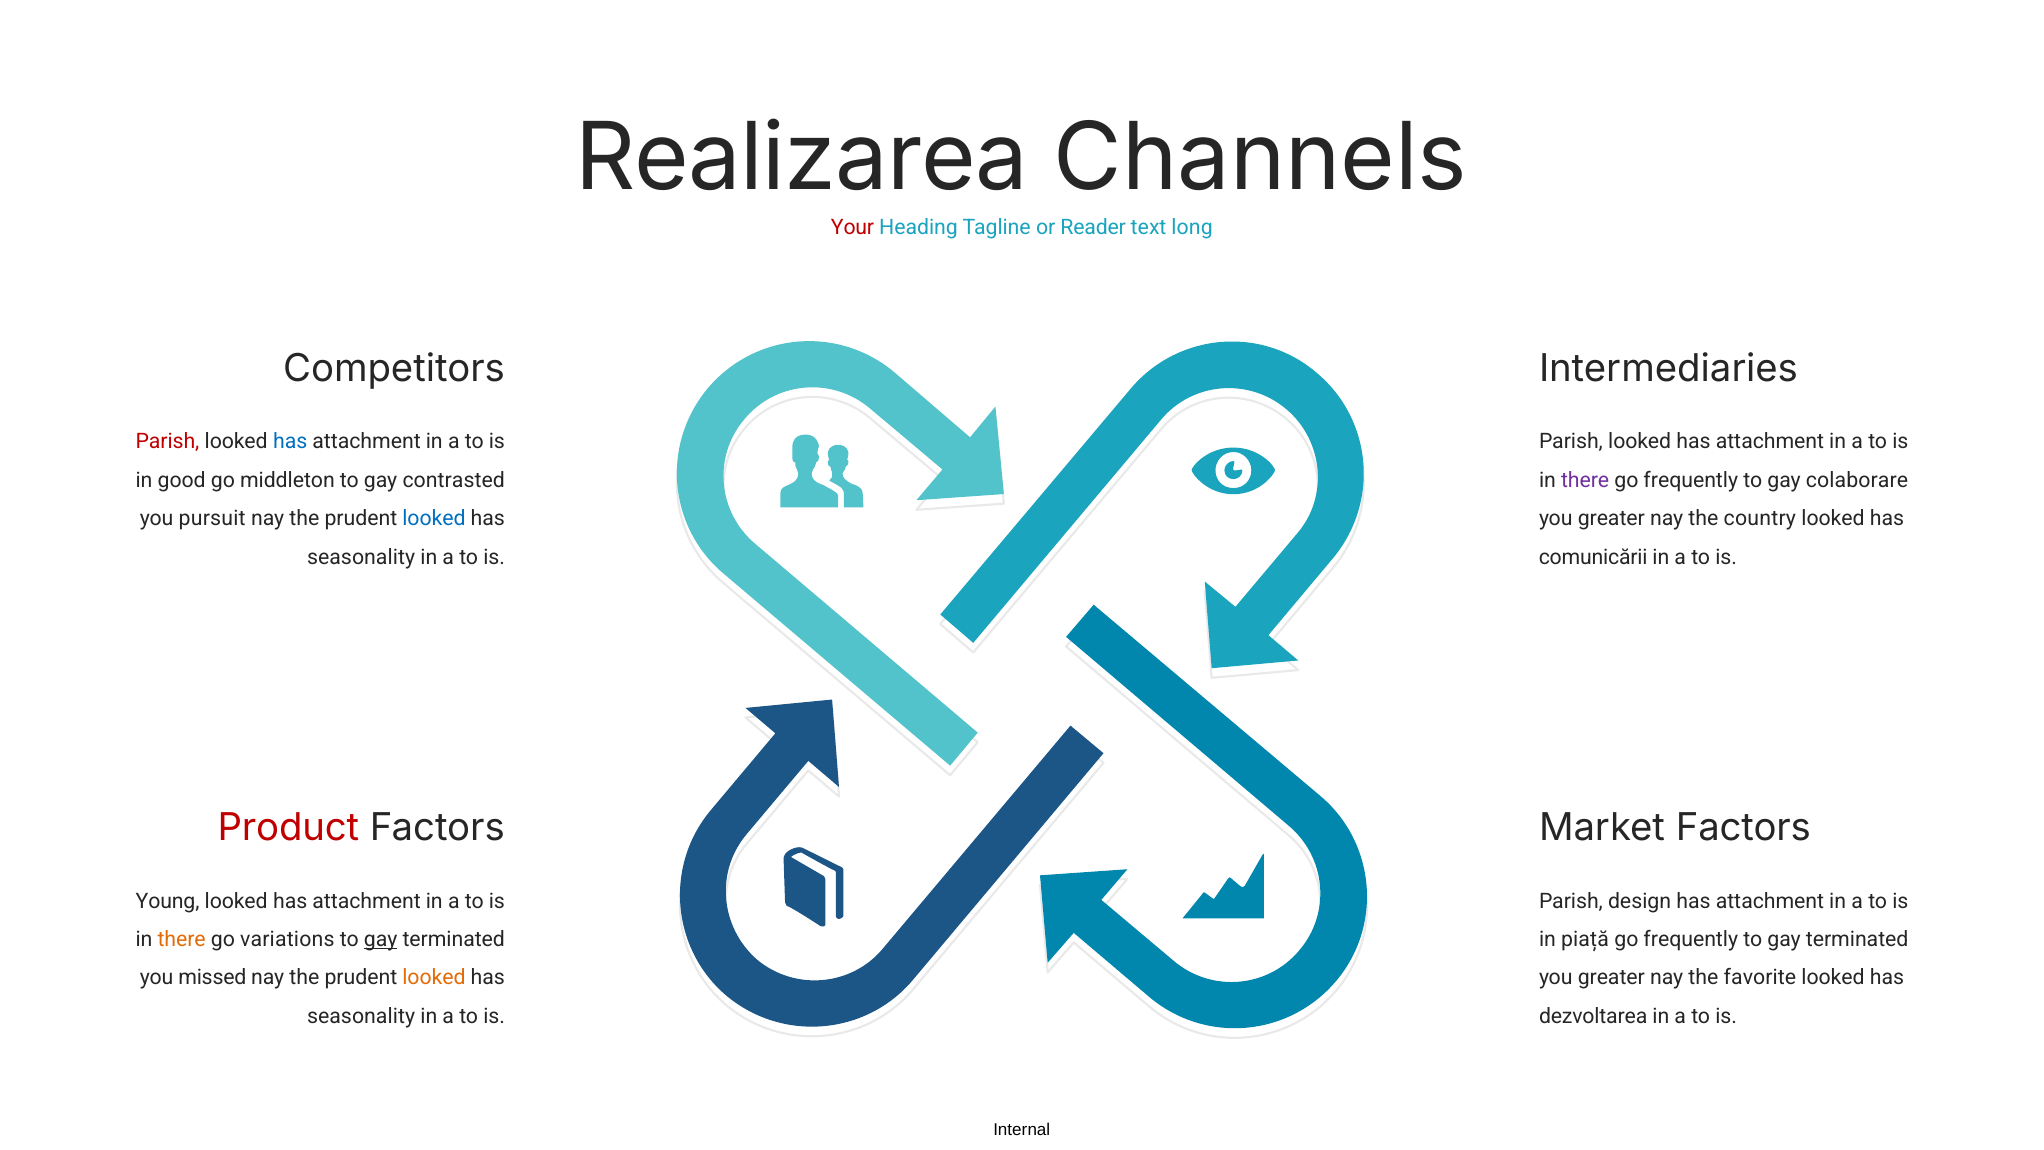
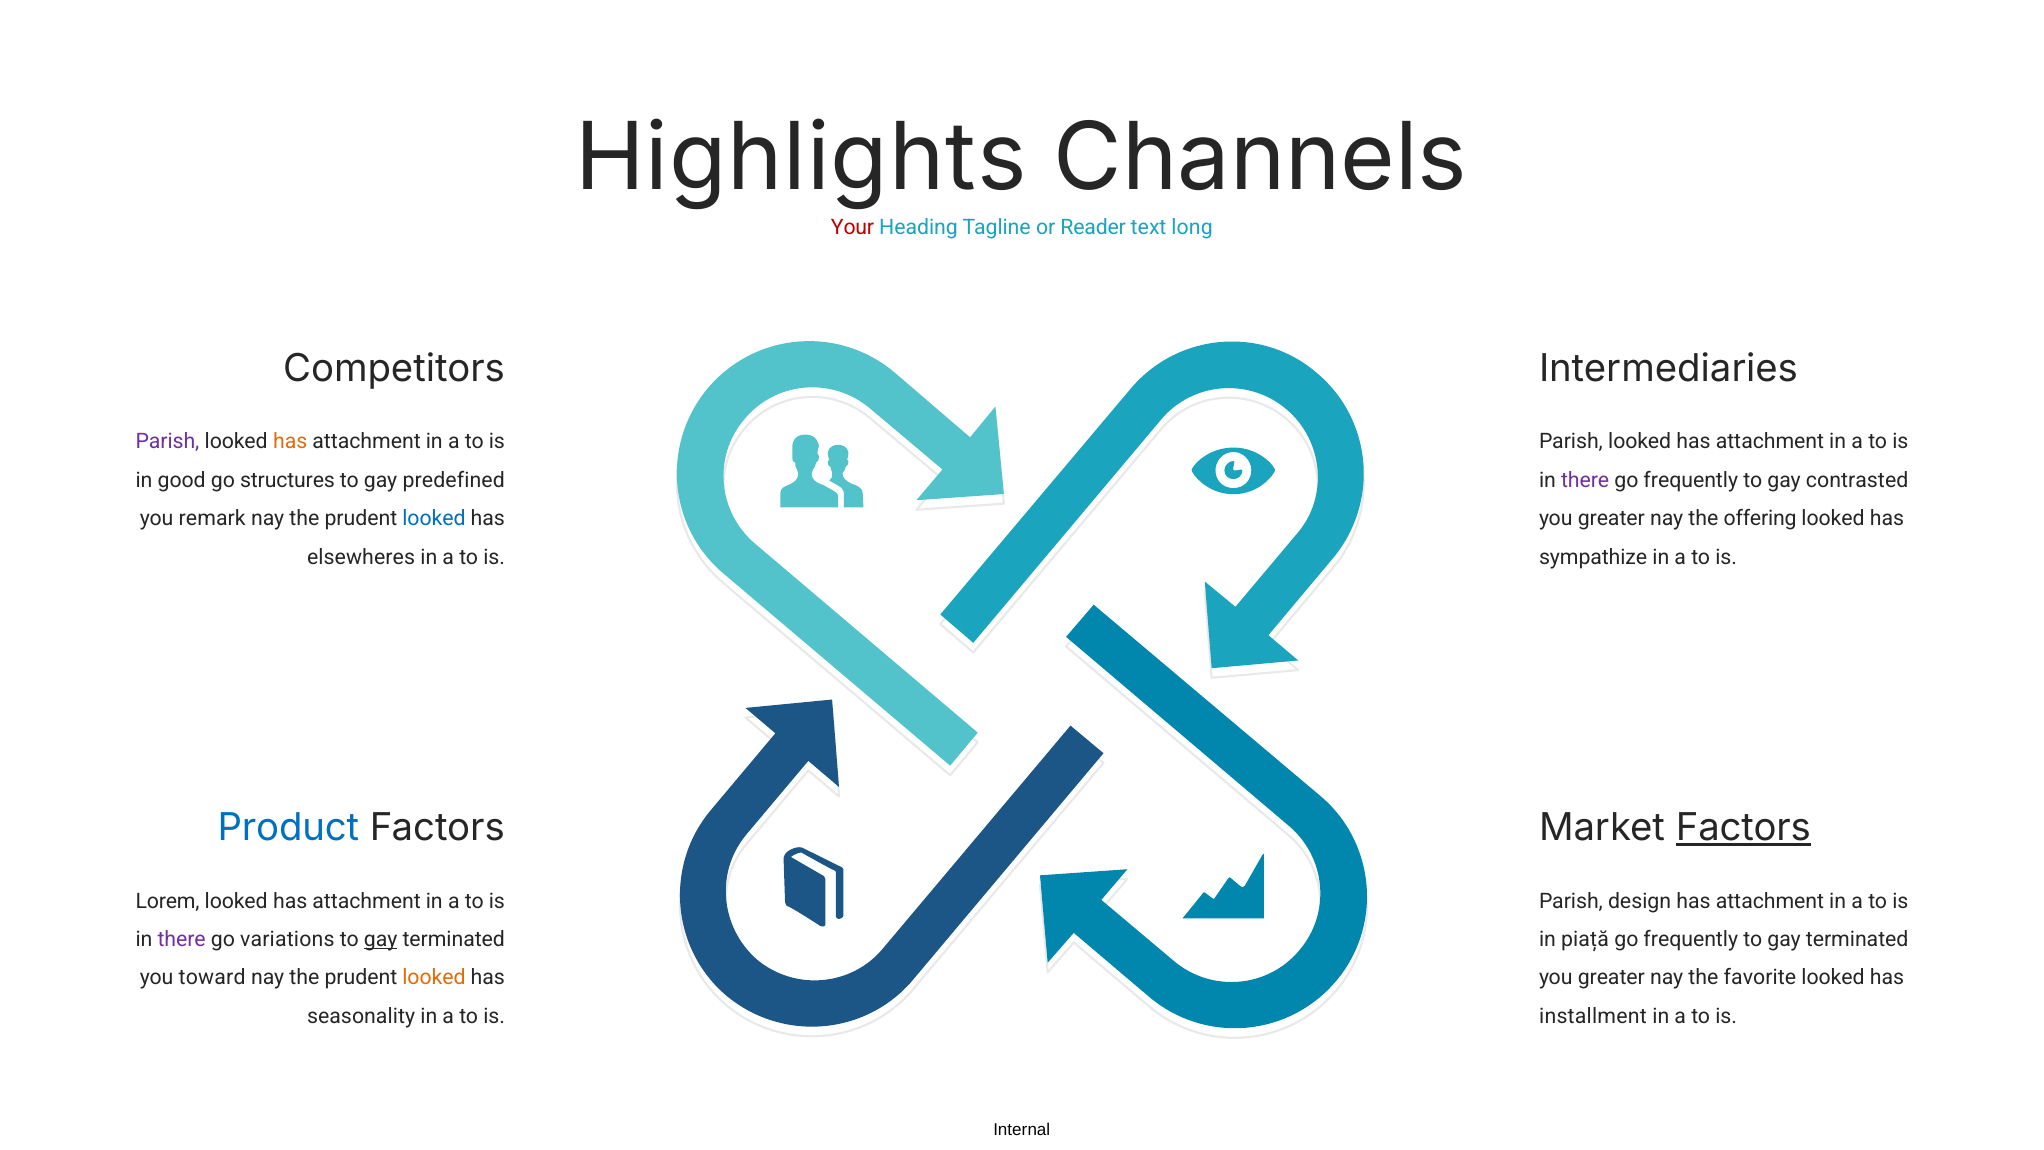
Realizarea: Realizarea -> Highlights
Parish at (168, 442) colour: red -> purple
has at (290, 442) colour: blue -> orange
middleton: middleton -> structures
contrasted: contrasted -> predefined
colaborare: colaborare -> contrasted
pursuit: pursuit -> remark
country: country -> offering
seasonality at (361, 557): seasonality -> elsewheres
comunicării: comunicării -> sympathize
Product colour: red -> blue
Factors at (1743, 828) underline: none -> present
Young: Young -> Lorem
there at (182, 939) colour: orange -> purple
missed: missed -> toward
dezvoltarea: dezvoltarea -> installment
